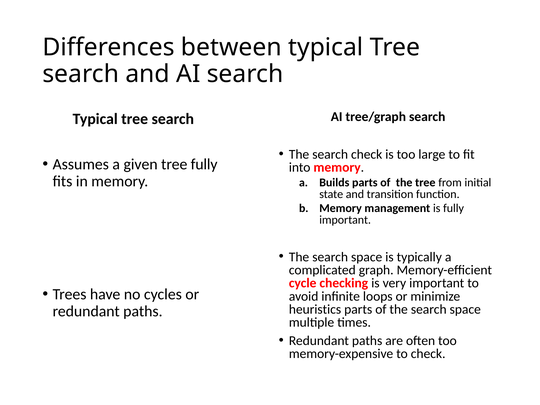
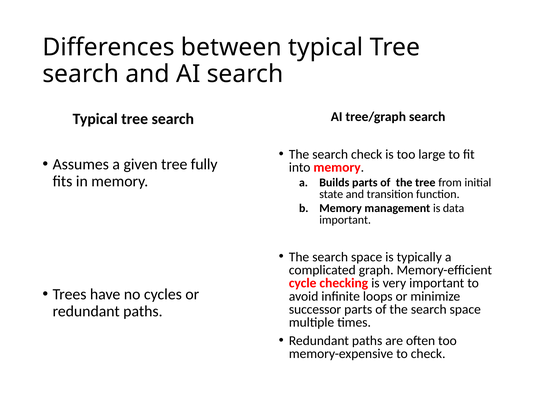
is fully: fully -> data
heuristics: heuristics -> successor
